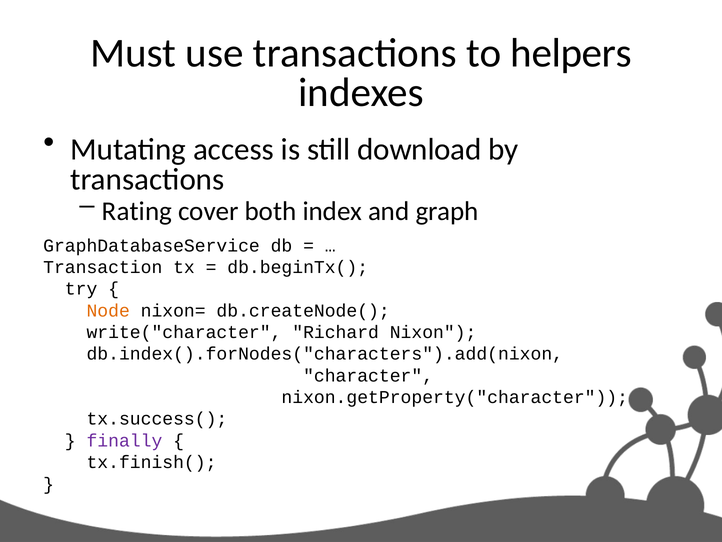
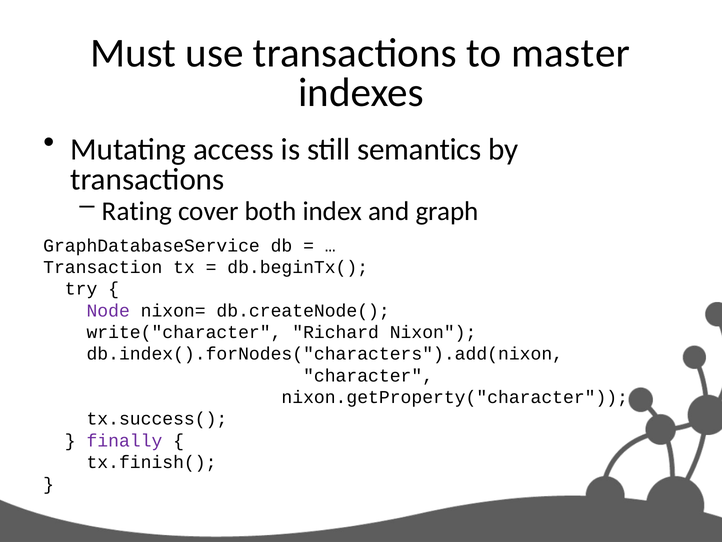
helpers: helpers -> master
download: download -> semantics
Node colour: orange -> purple
